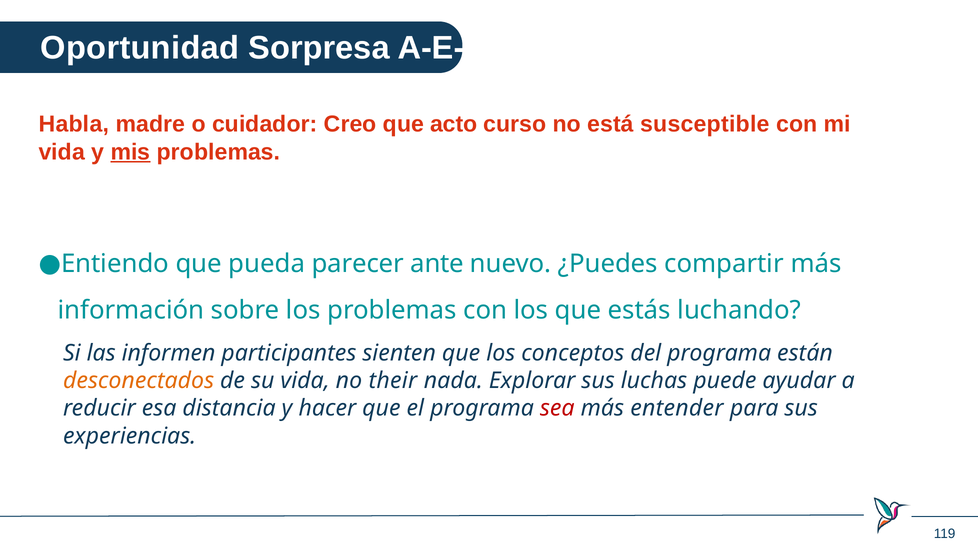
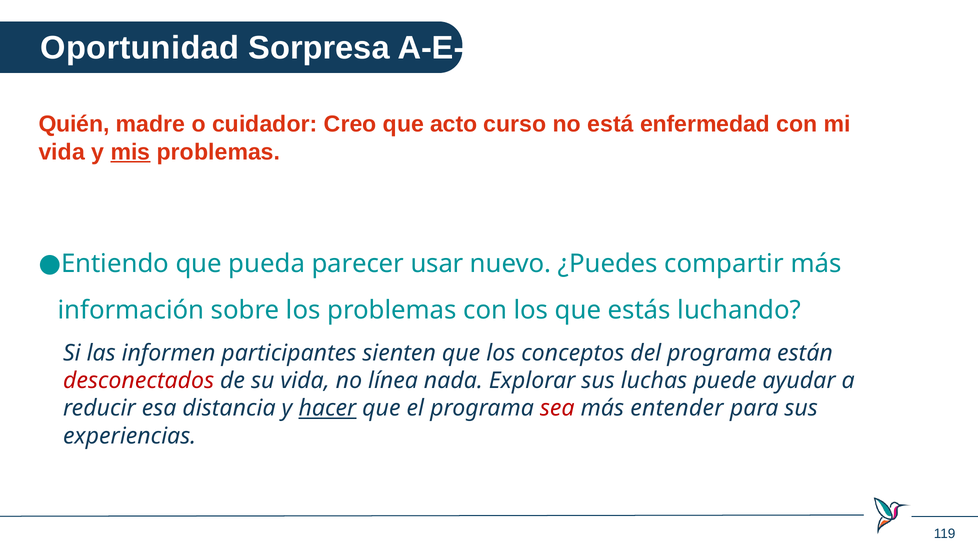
Habla: Habla -> Quién
susceptible: susceptible -> enfermedad
ante: ante -> usar
desconectados colour: orange -> red
their: their -> línea
hacer underline: none -> present
